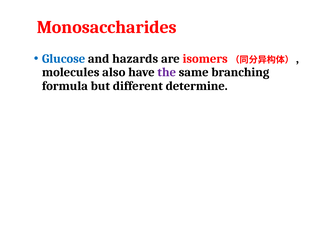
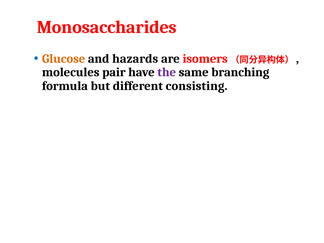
Glucose colour: blue -> orange
also: also -> pair
determine: determine -> consisting
